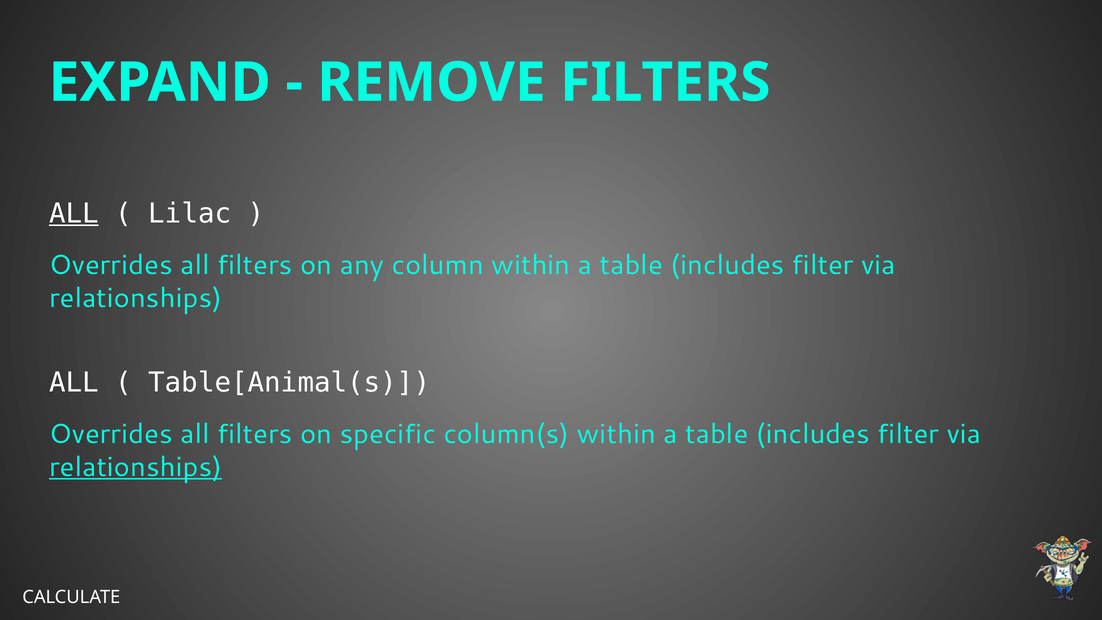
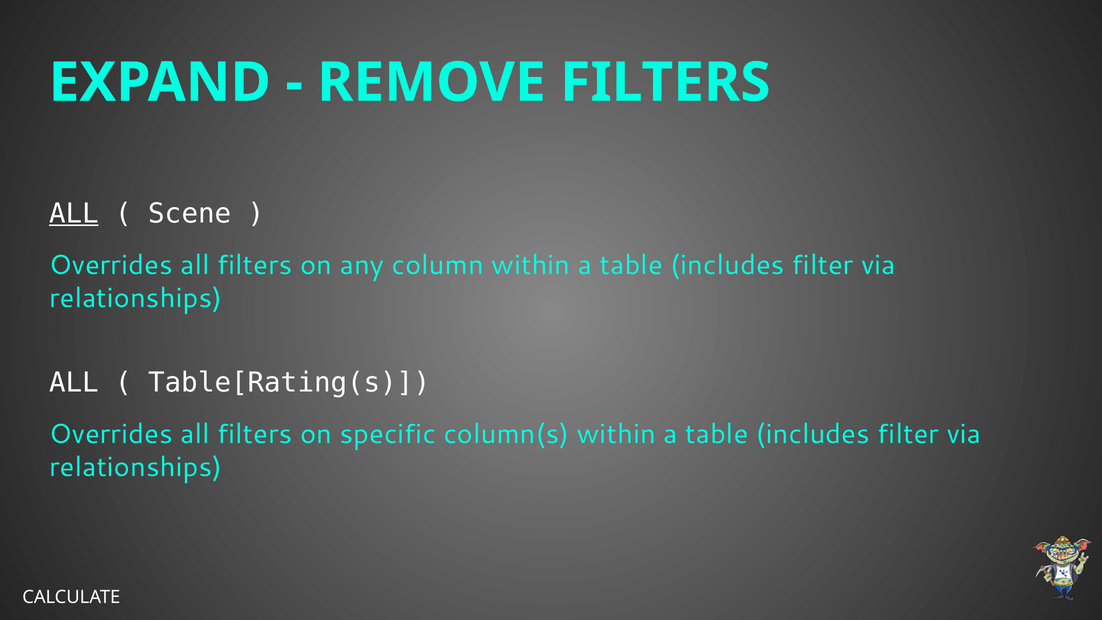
Lilac: Lilac -> Scene
Table[Animal(s: Table[Animal(s -> Table[Rating(s
relationships at (136, 467) underline: present -> none
